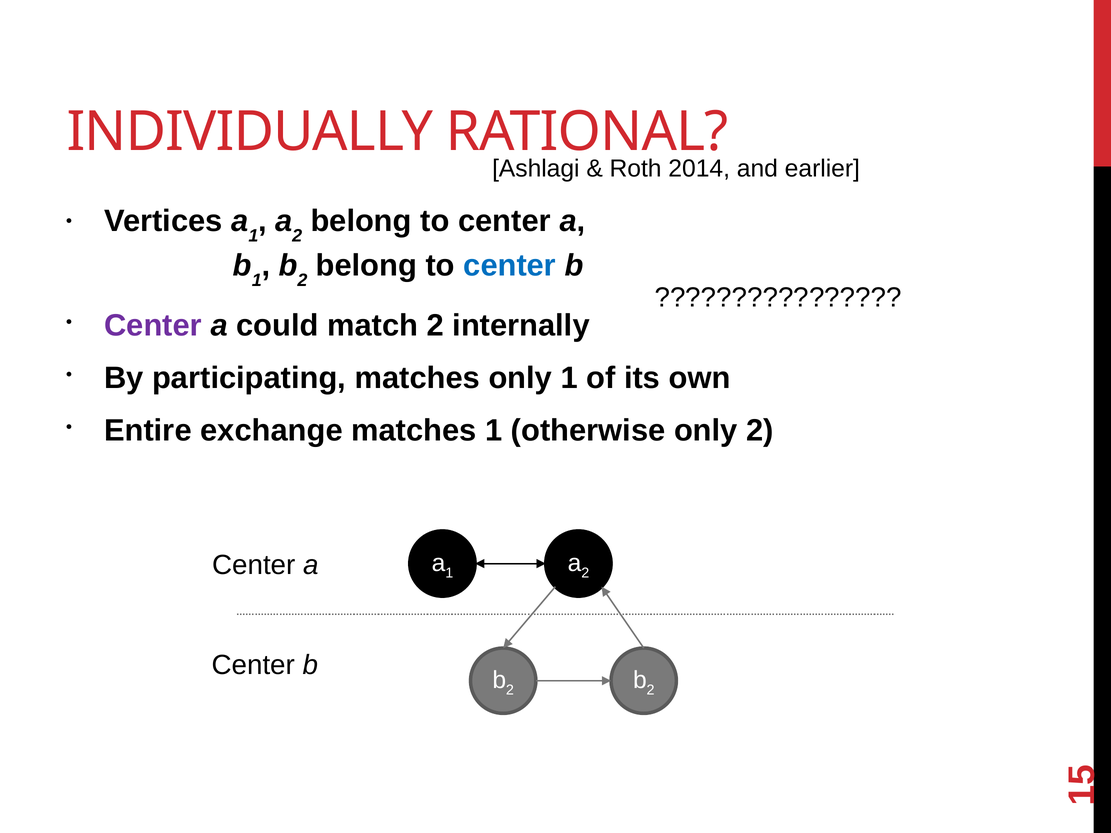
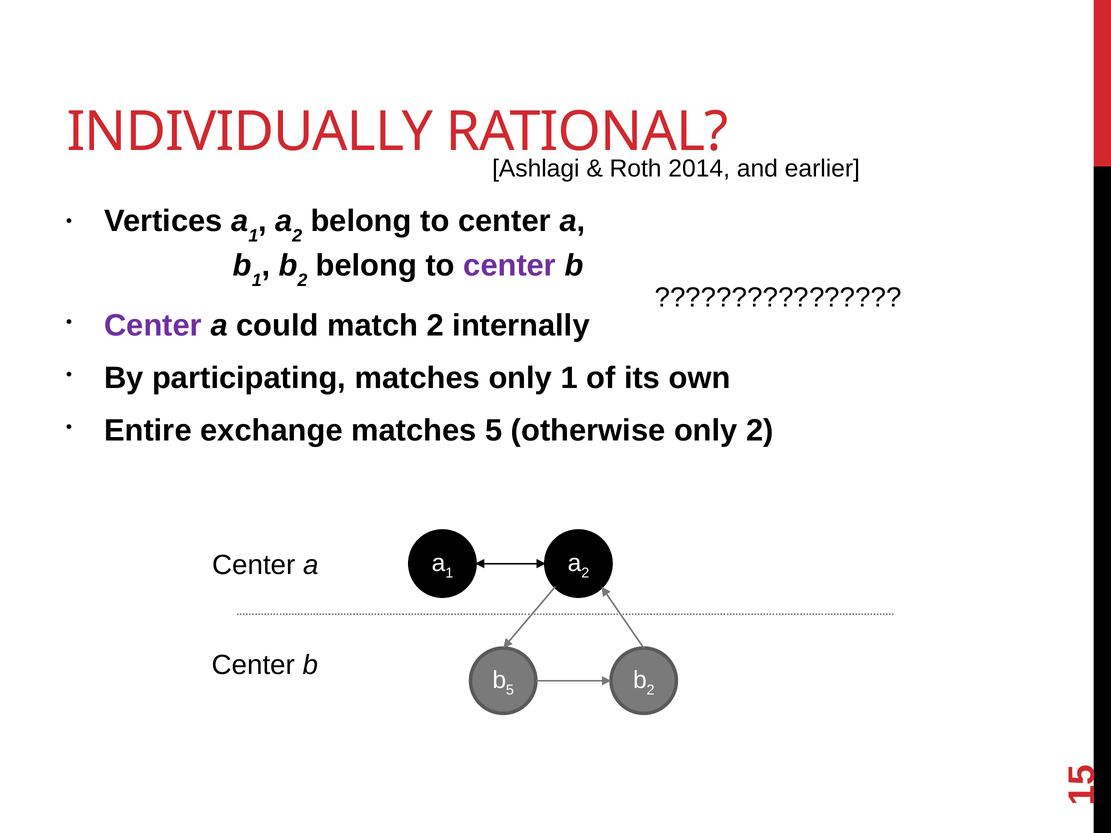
center at (510, 266) colour: blue -> purple
matches 1: 1 -> 5
2 at (510, 690): 2 -> 5
